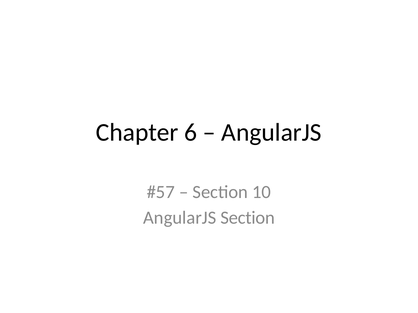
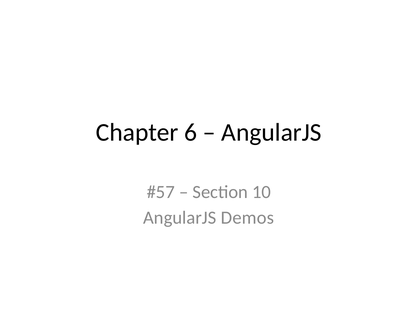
AngularJS Section: Section -> Demos
